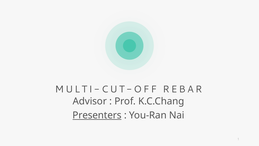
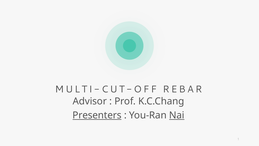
Nai underline: none -> present
